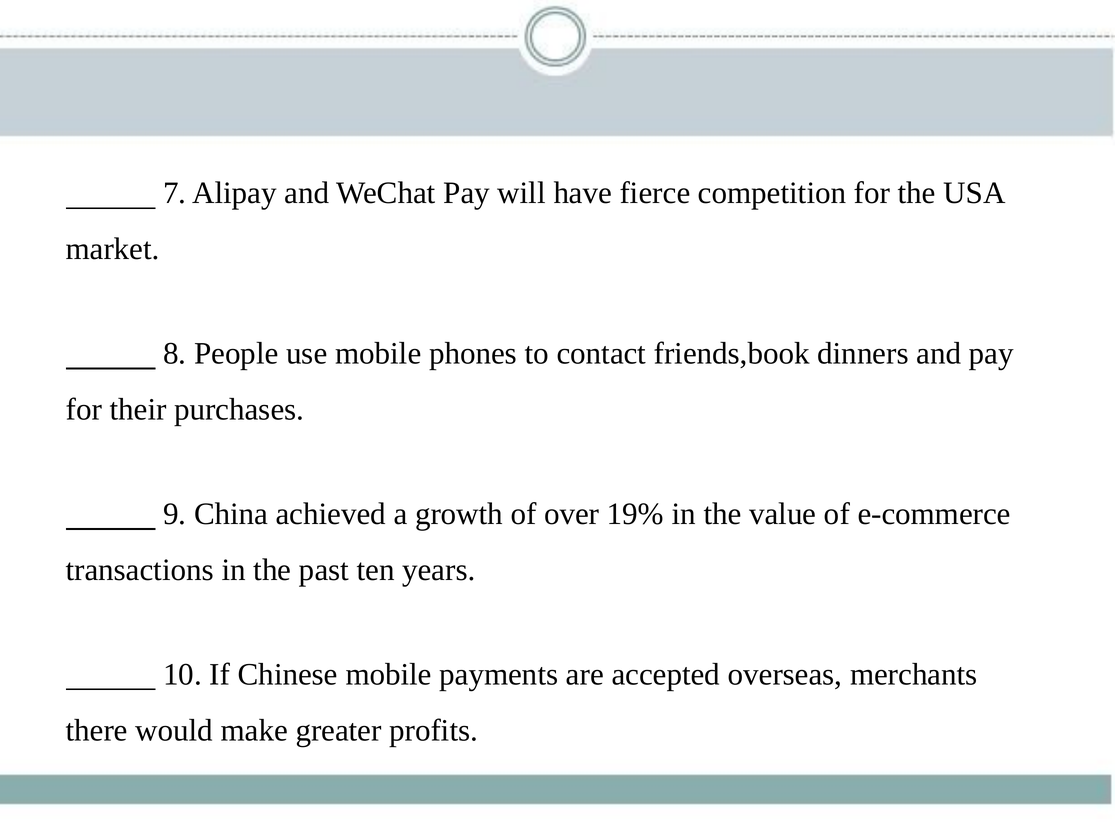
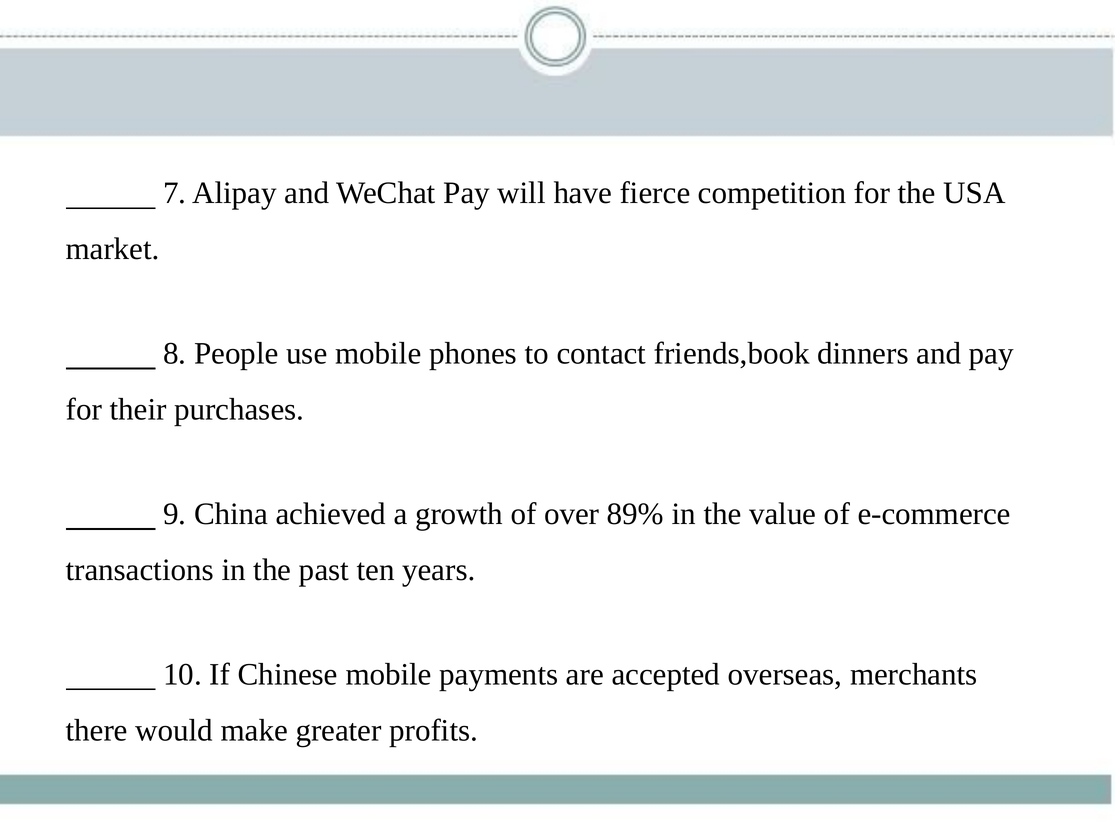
19%: 19% -> 89%
